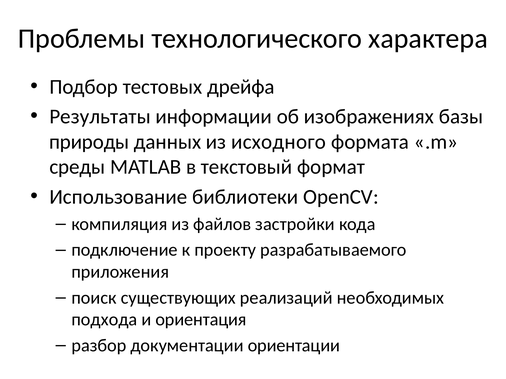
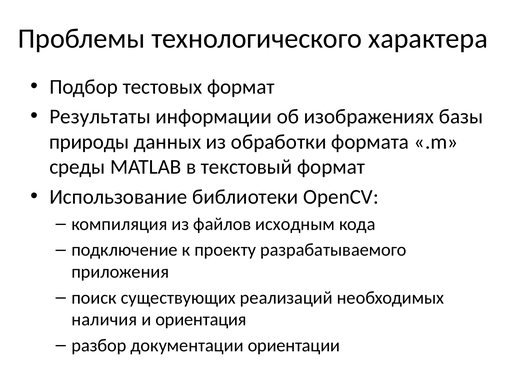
тестовых дрейфа: дрейфа -> формат
исходного: исходного -> обработки
застройки: застройки -> исходным
подхода: подхода -> наличия
